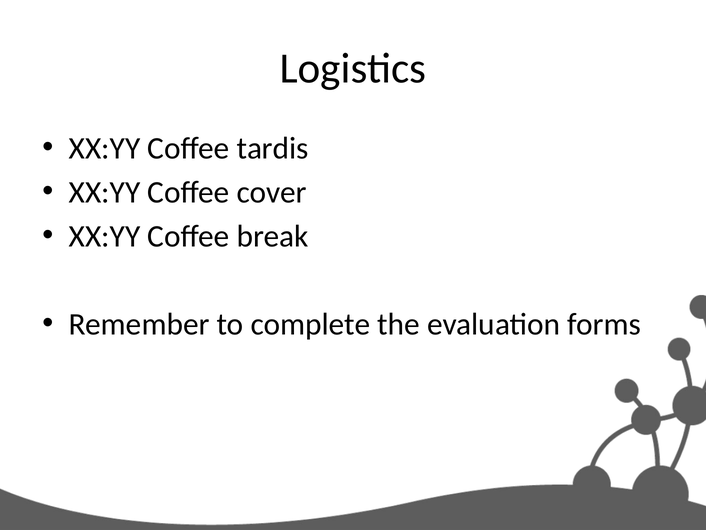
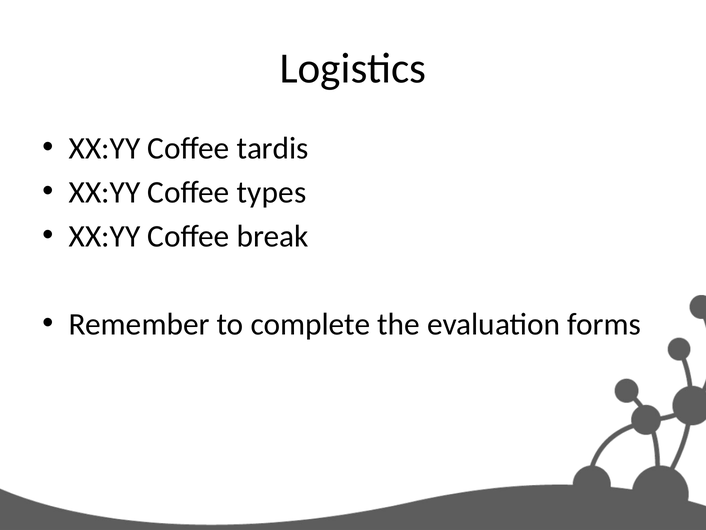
cover: cover -> types
